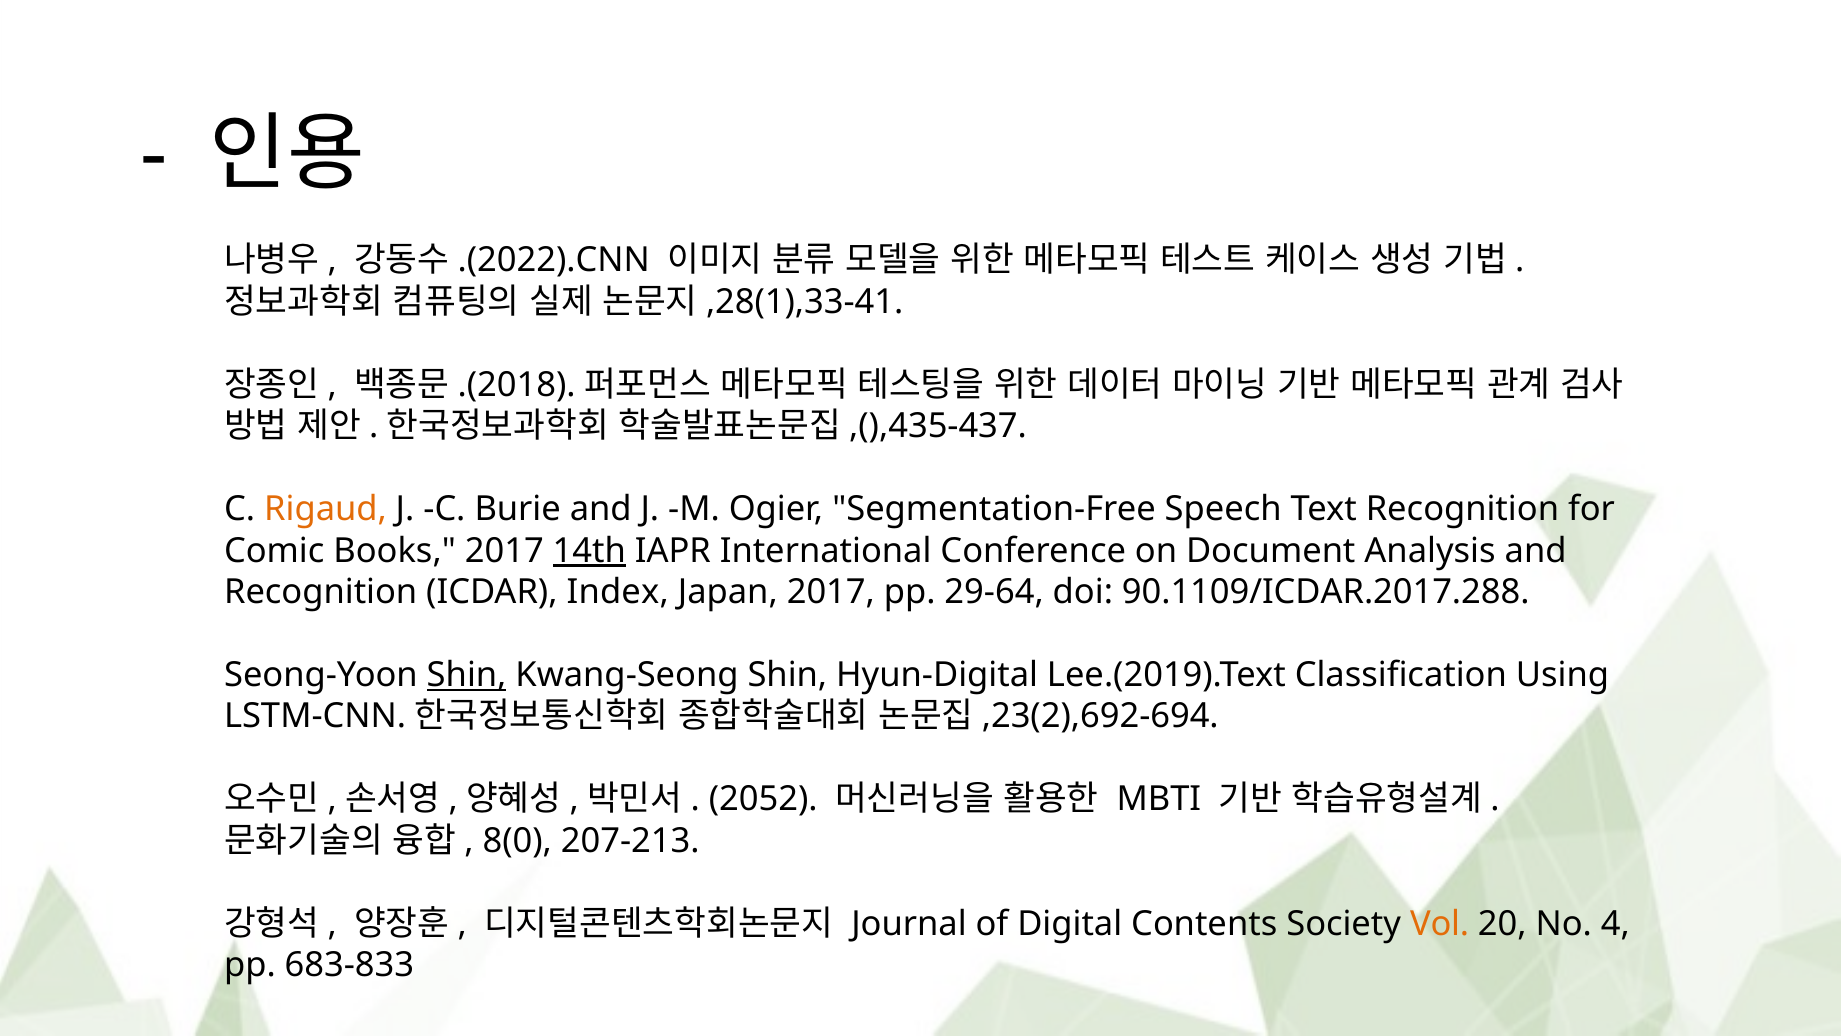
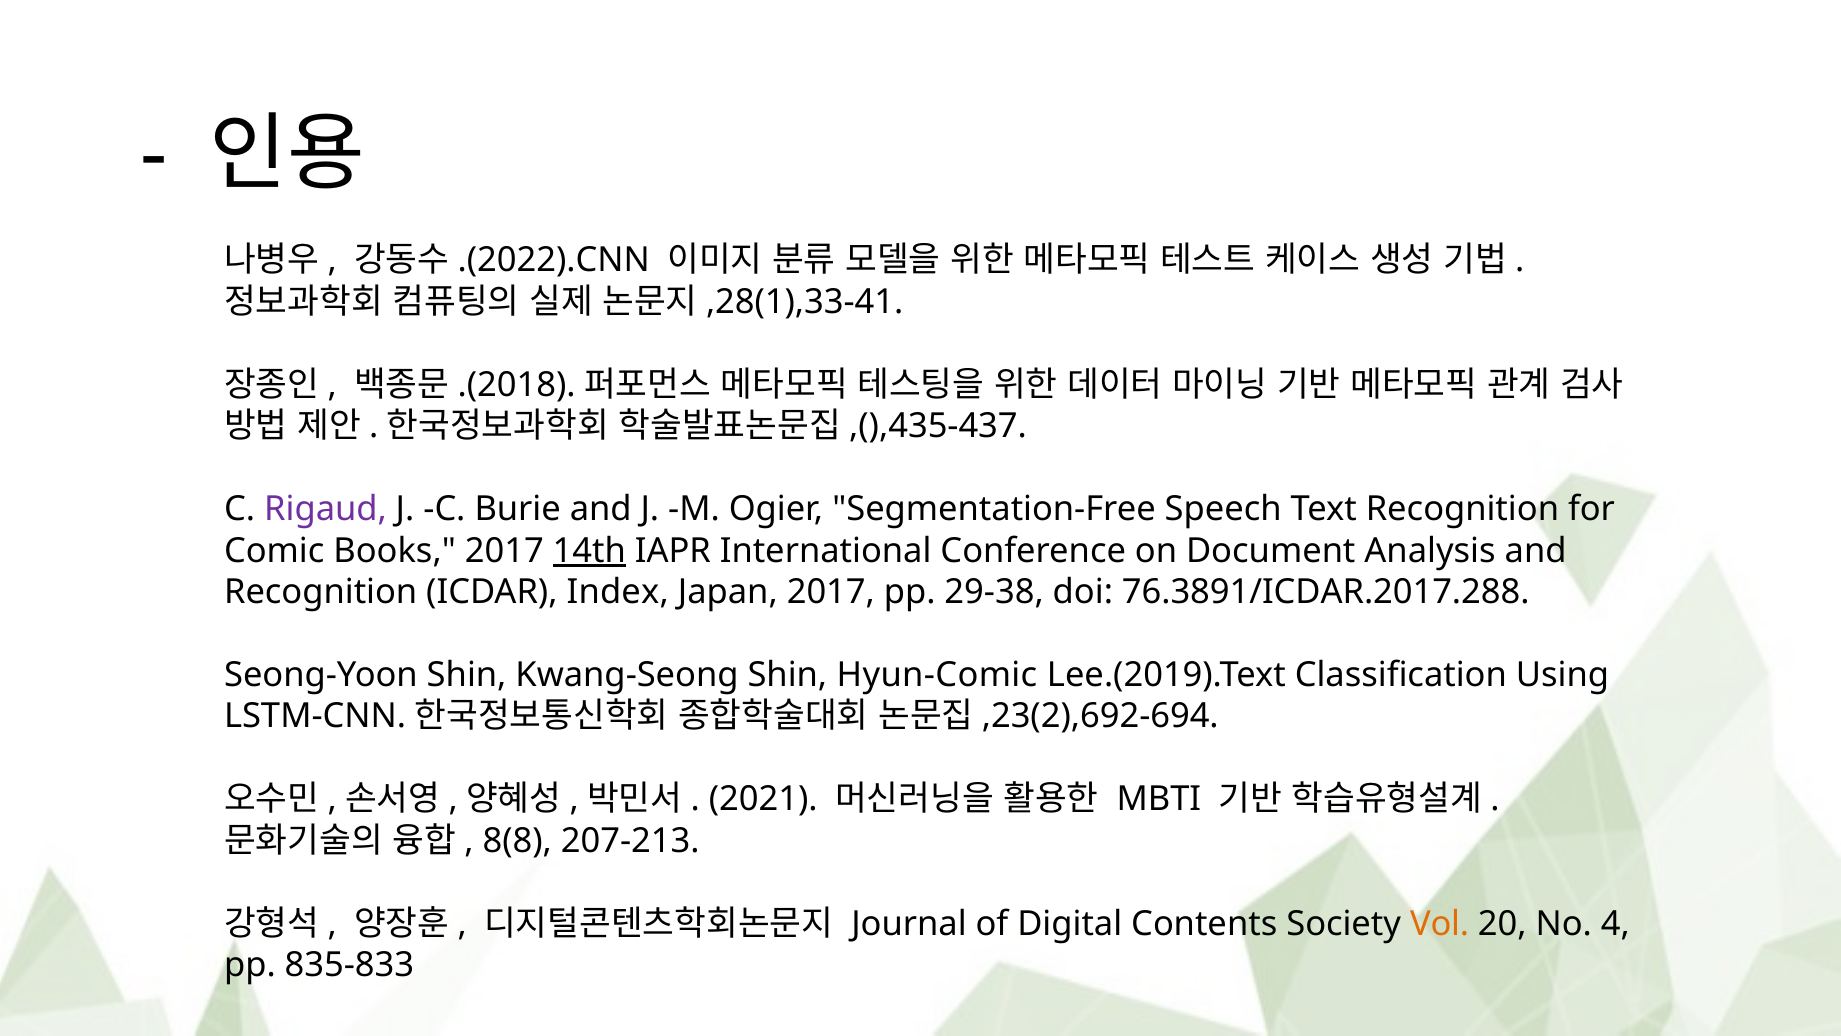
Rigaud colour: orange -> purple
29-64: 29-64 -> 29-38
90.1109/ICDAR.2017.288: 90.1109/ICDAR.2017.288 -> 76.3891/ICDAR.2017.288
Shin at (467, 675) underline: present -> none
Hyun-Digital: Hyun-Digital -> Hyun-Comic
2052: 2052 -> 2021
8(0: 8(0 -> 8(8
683-833: 683-833 -> 835-833
